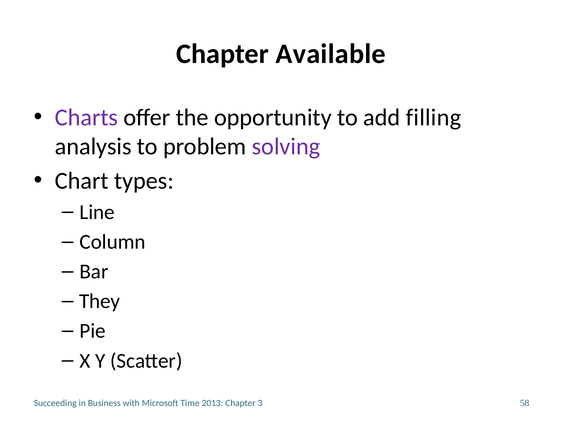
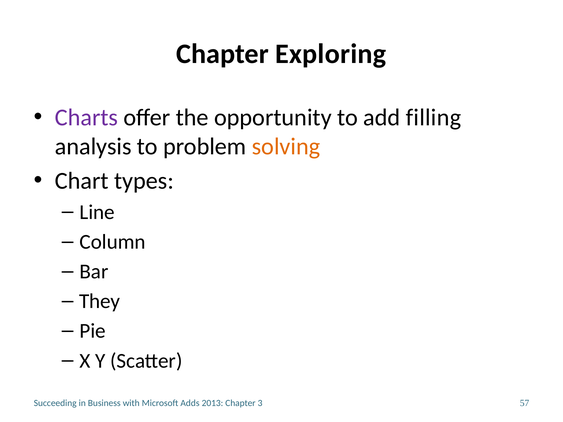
Available: Available -> Exploring
solving colour: purple -> orange
Time: Time -> Adds
58: 58 -> 57
